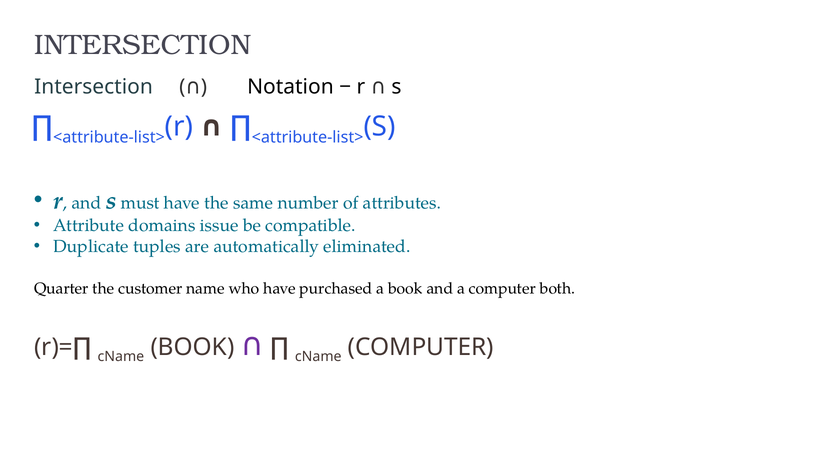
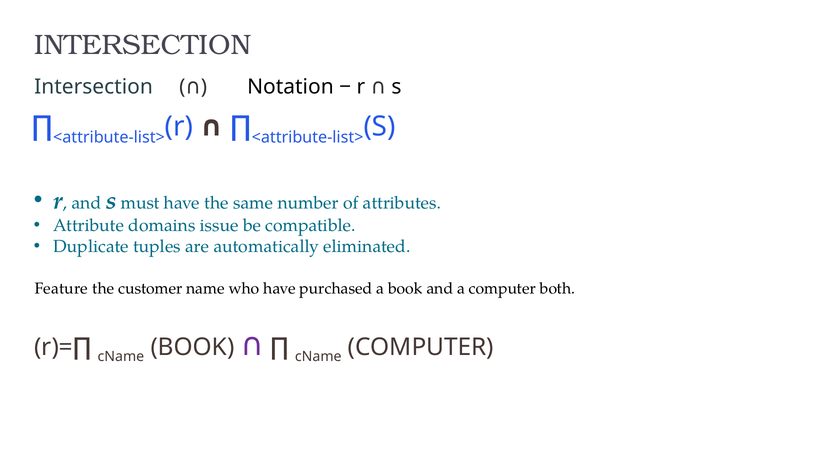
Quarter: Quarter -> Feature
